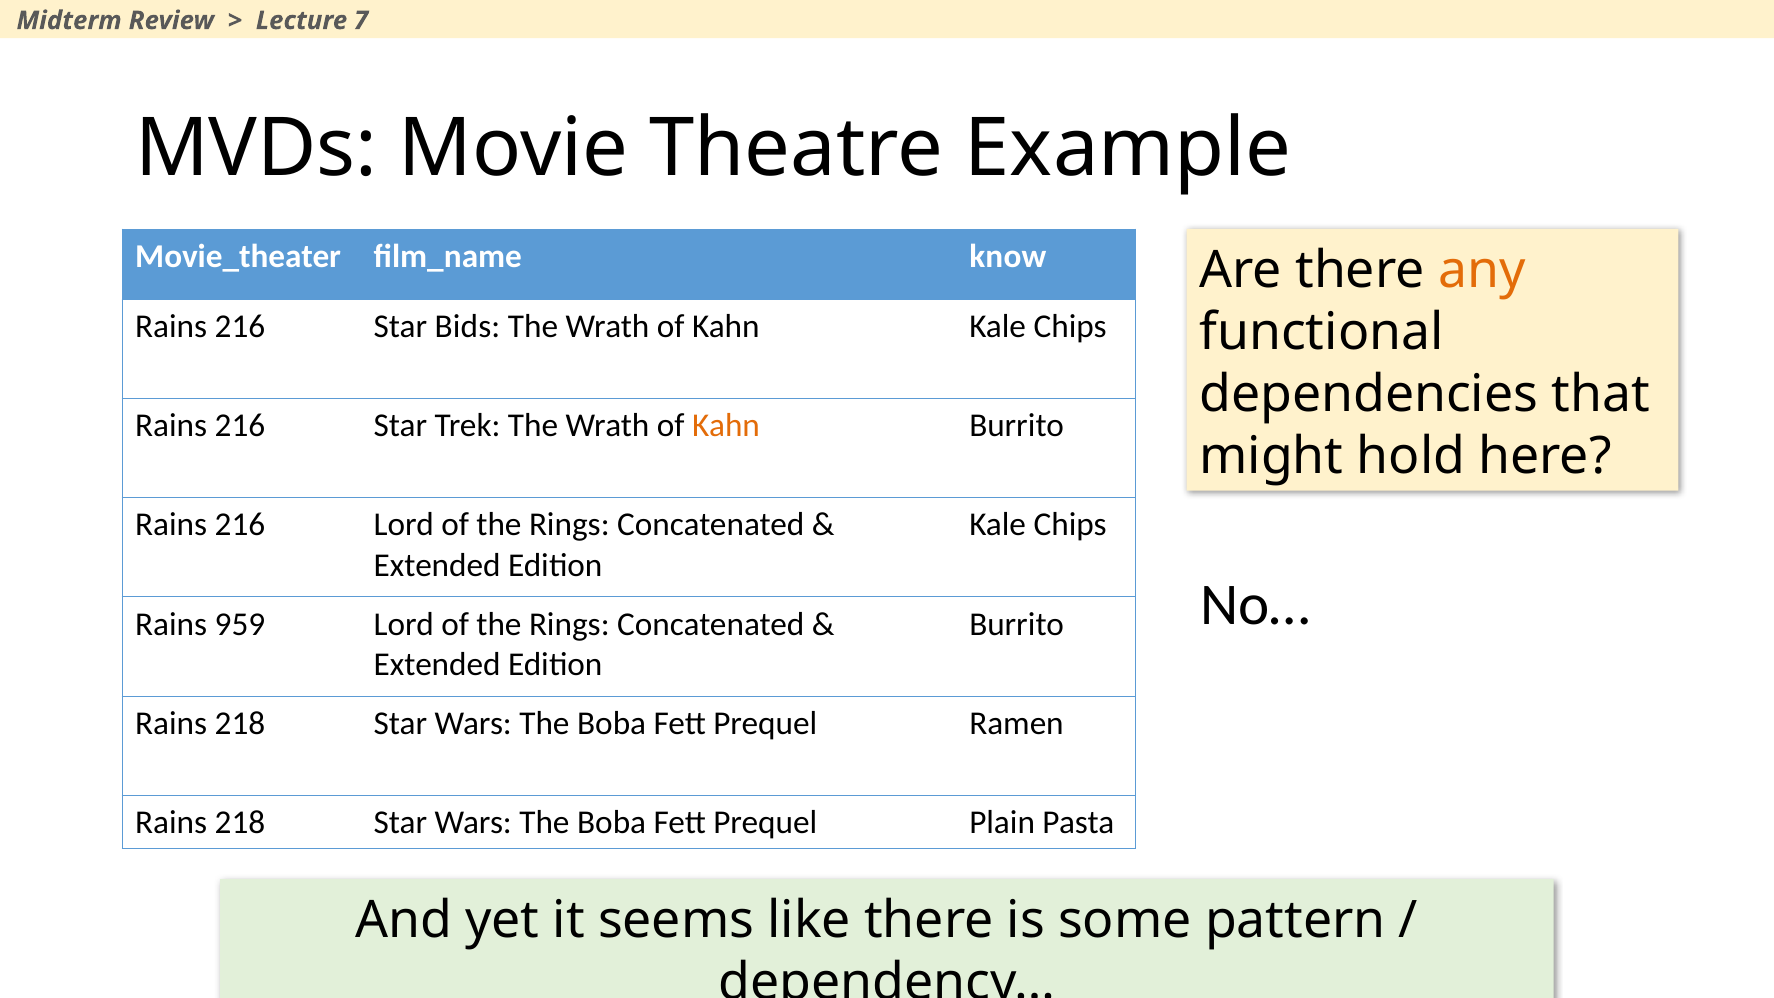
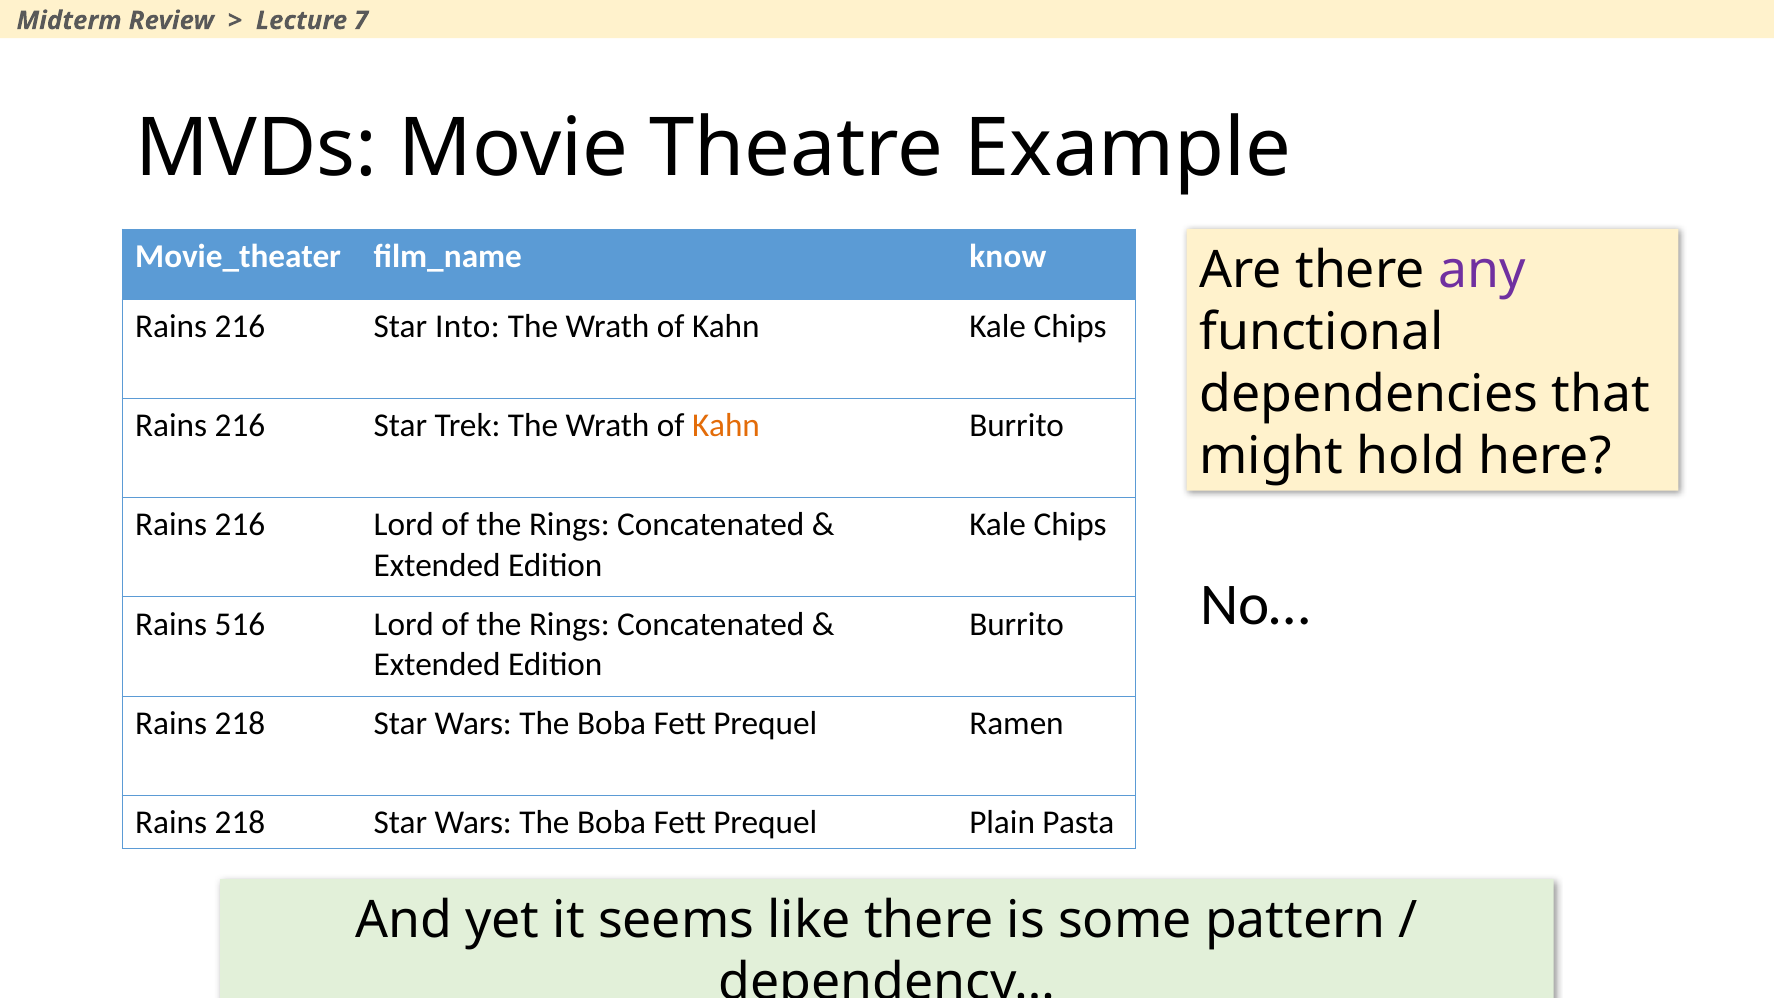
any colour: orange -> purple
Bids: Bids -> Into
959: 959 -> 516
